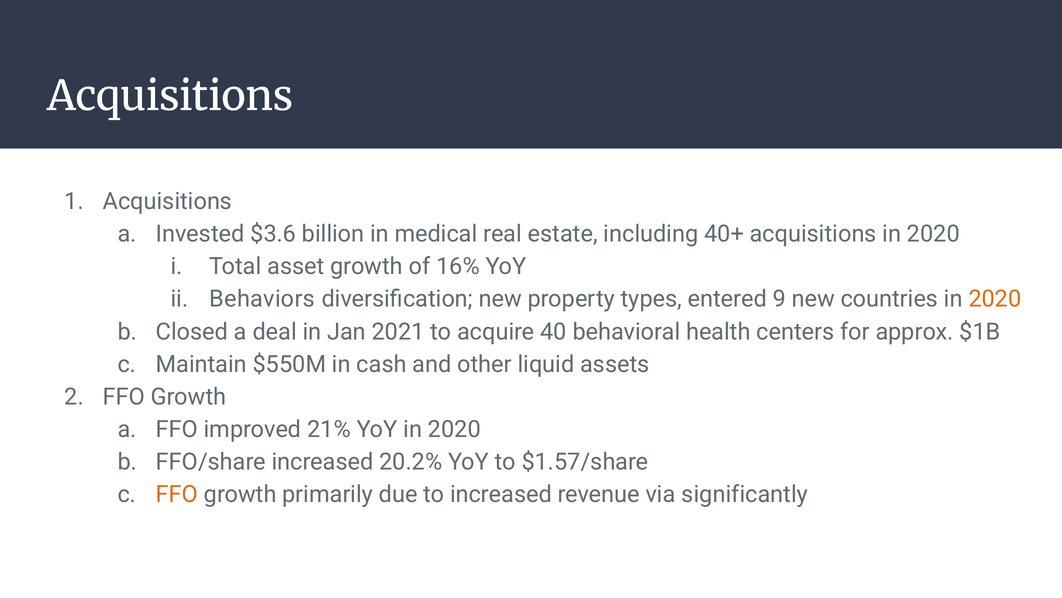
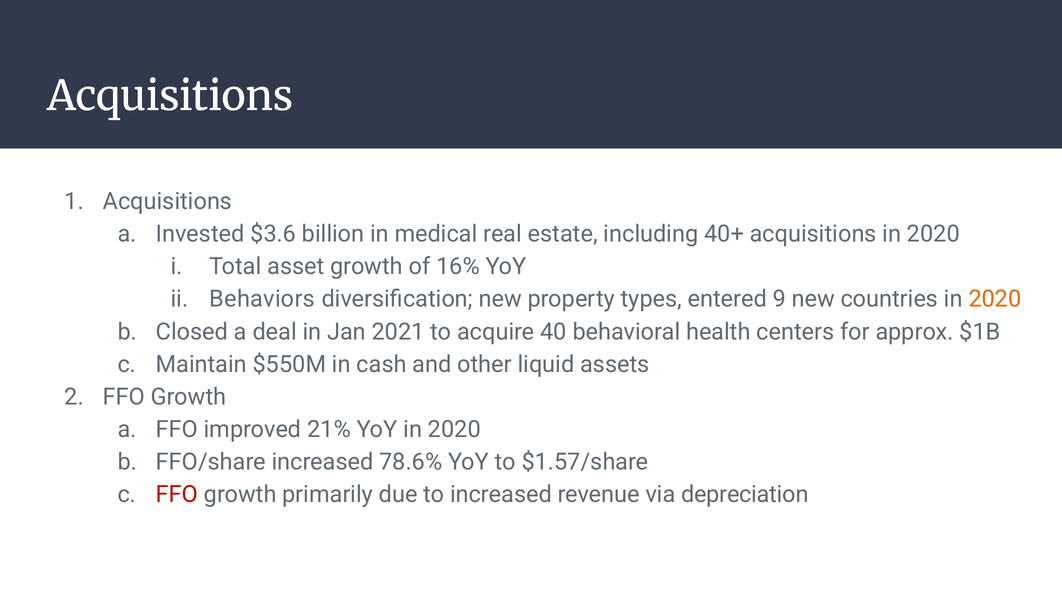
20.2%: 20.2% -> 78.6%
FFO at (177, 494) colour: orange -> red
significantly: significantly -> depreciation
